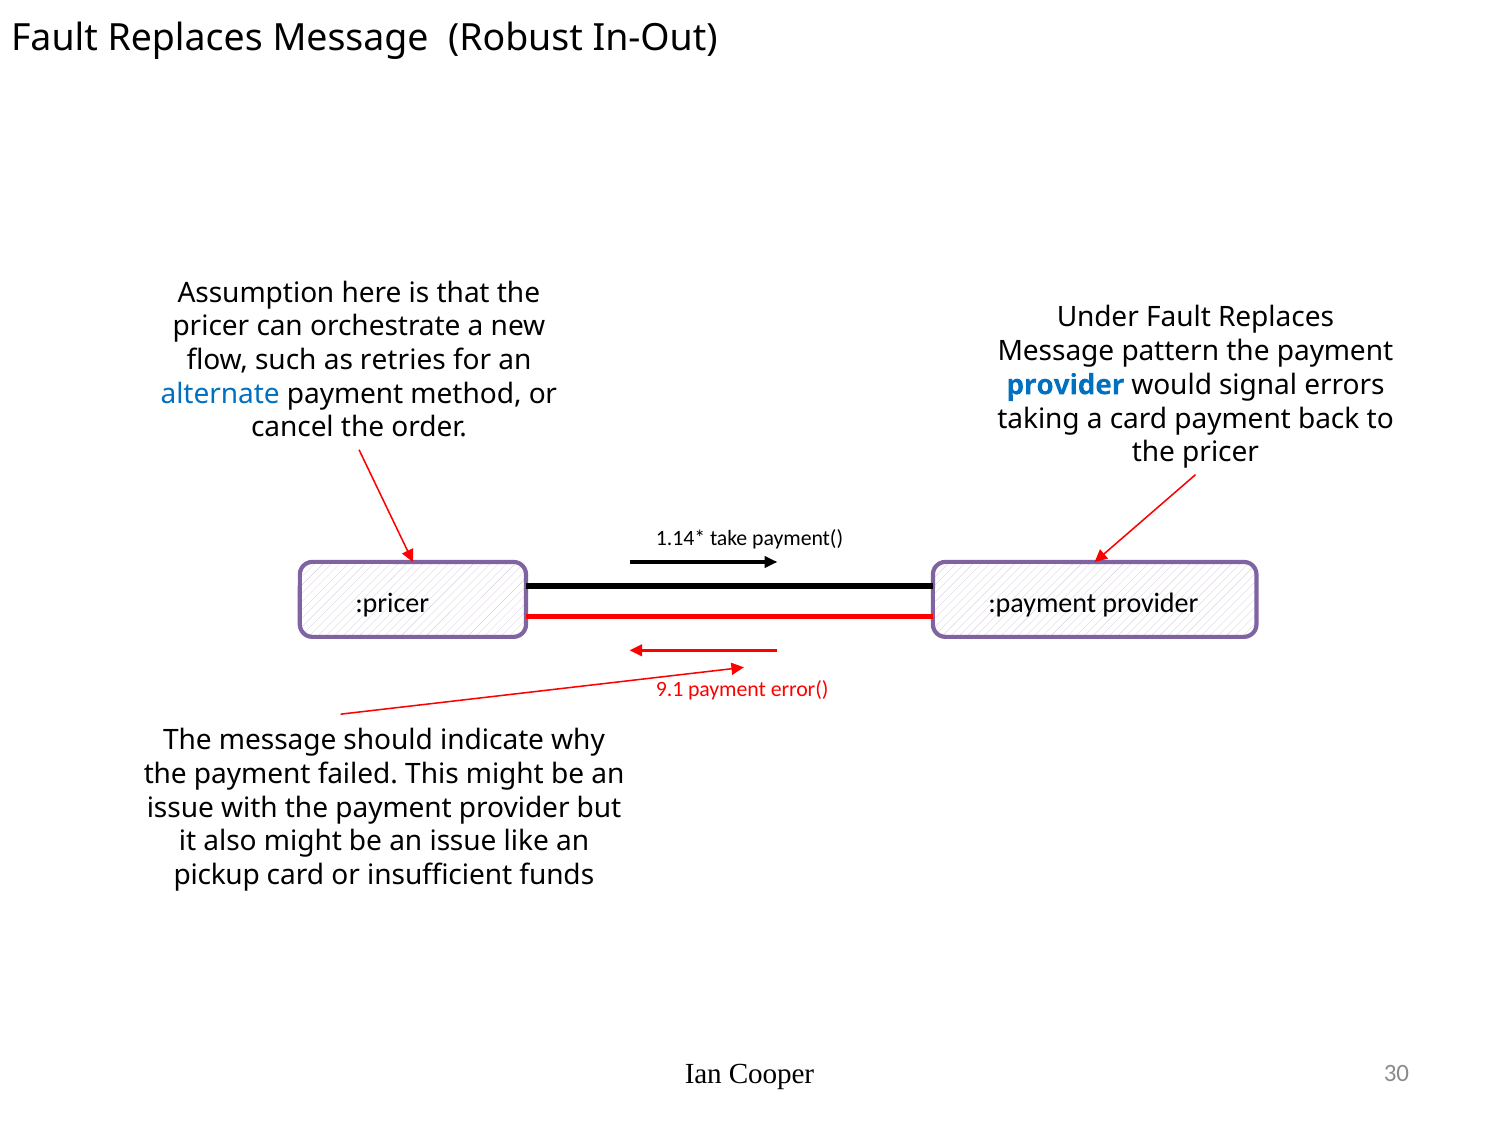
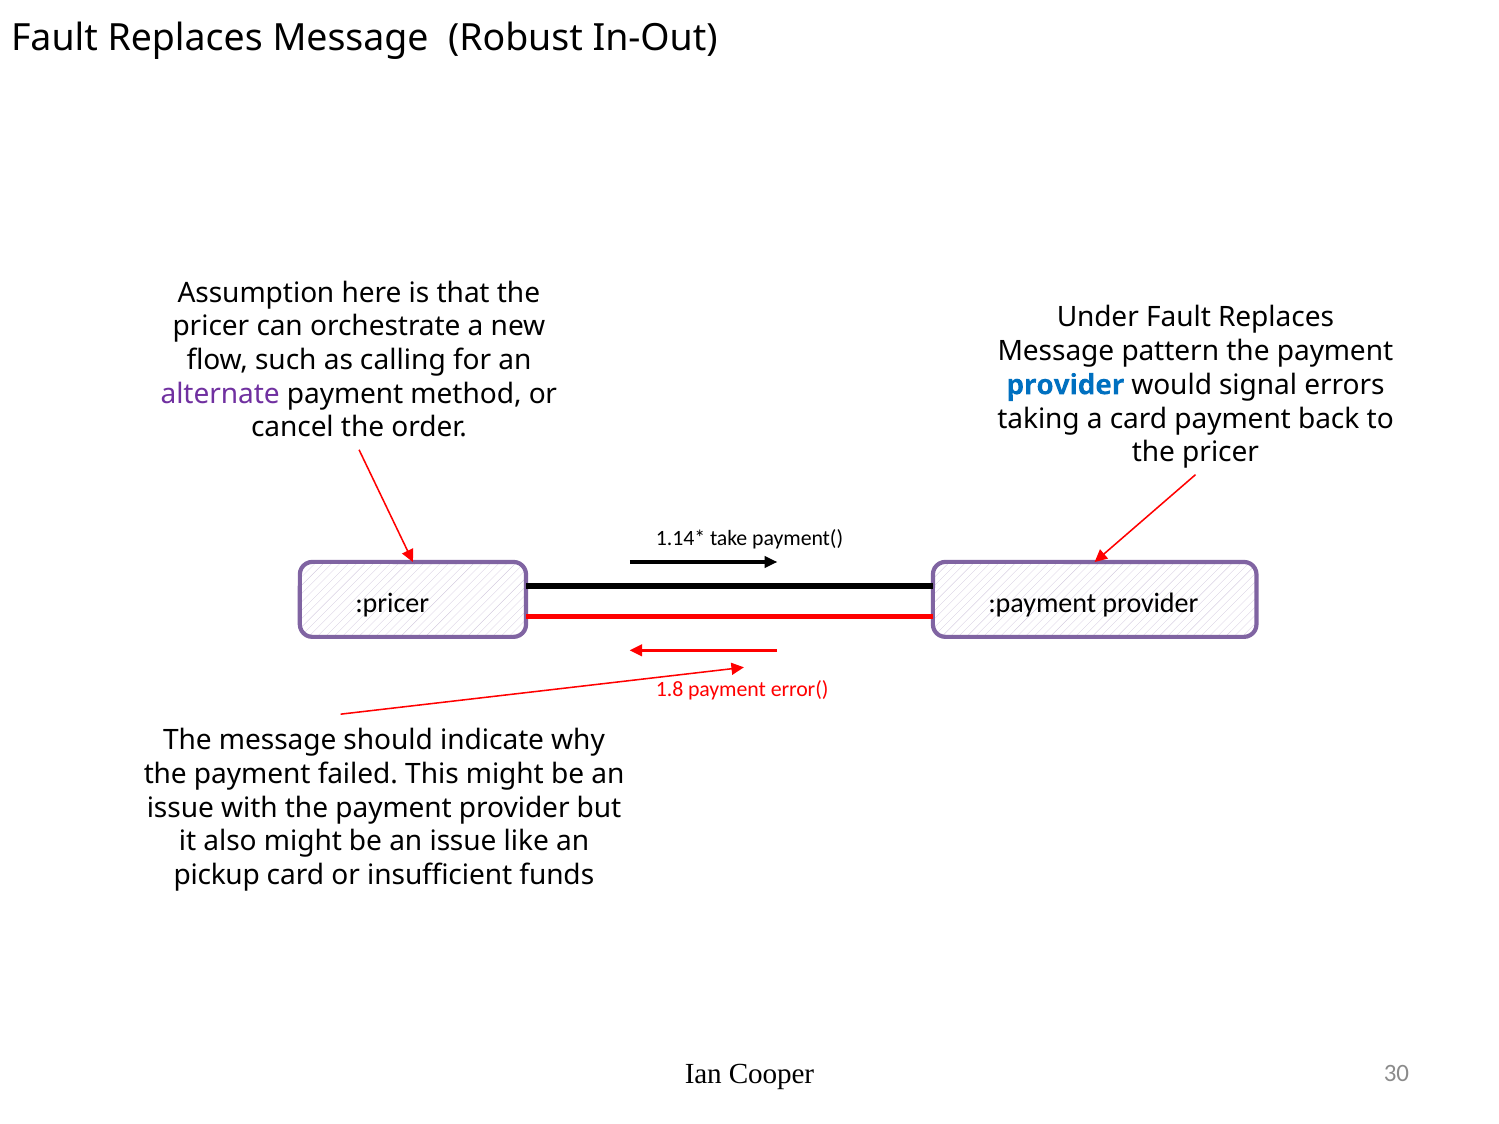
retries: retries -> calling
alternate colour: blue -> purple
9.1: 9.1 -> 1.8
